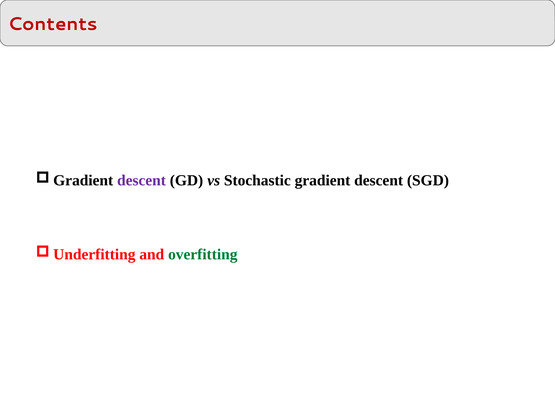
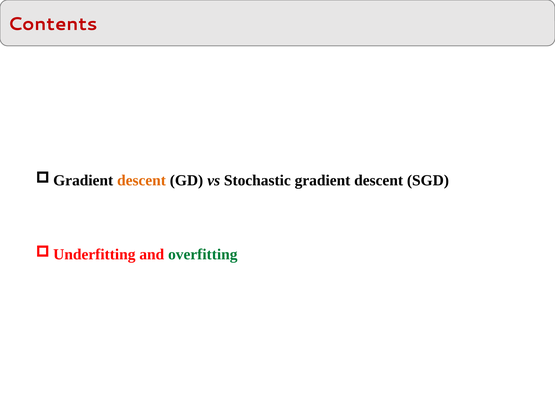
descent at (142, 180) colour: purple -> orange
